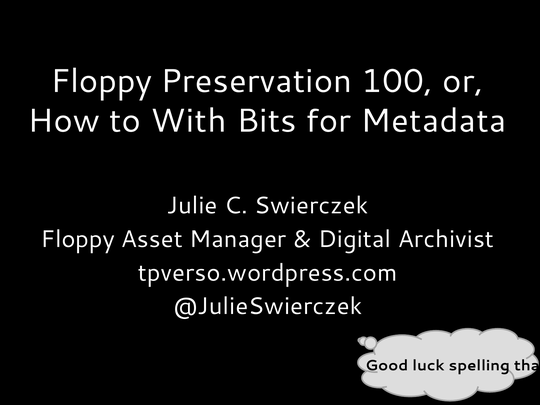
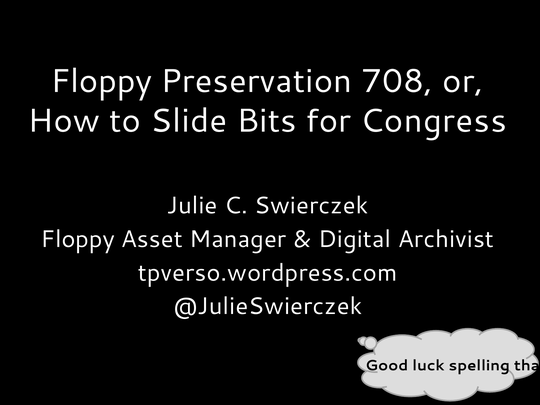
100: 100 -> 708
With: With -> Slide
Metadata: Metadata -> Congress
